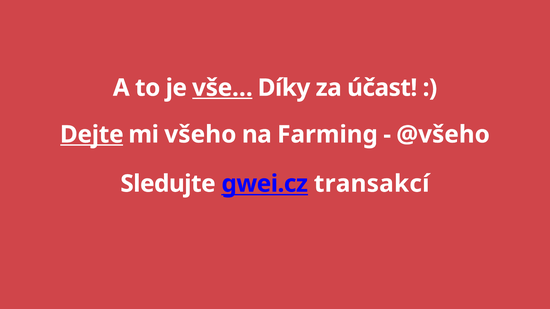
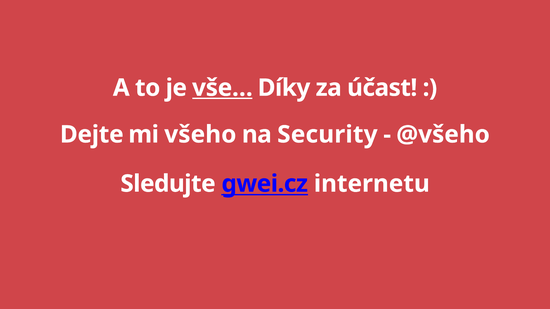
Dejte underline: present -> none
Farming: Farming -> Security
transakcí: transakcí -> internetu
